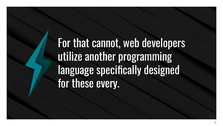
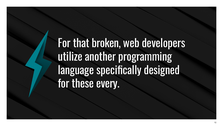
cannot: cannot -> broken
